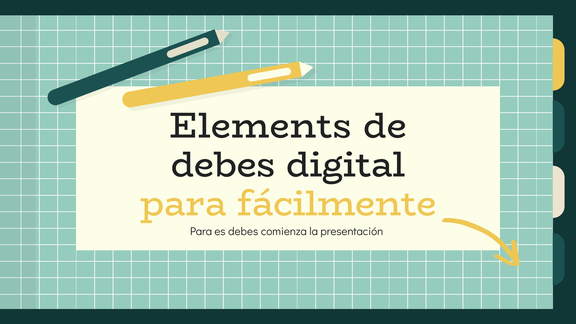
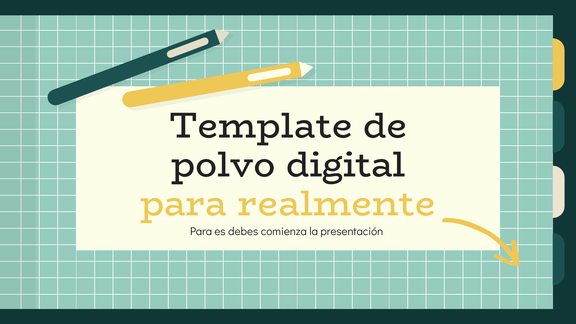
Elements: Elements -> Template
debes at (223, 165): debes -> polvo
fácilmente: fácilmente -> realmente
